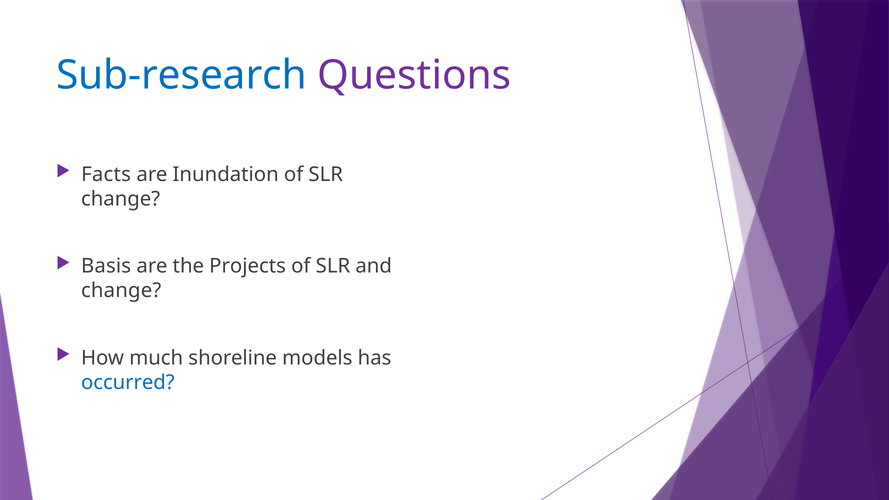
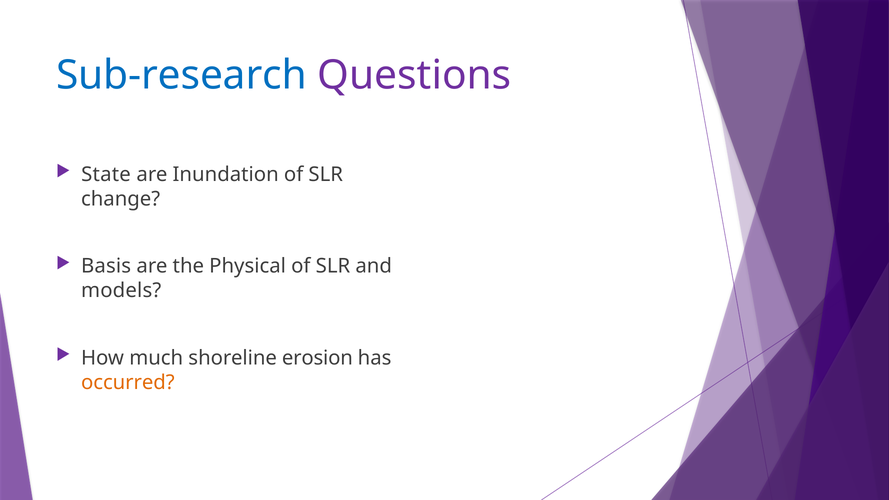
Facts: Facts -> State
Projects: Projects -> Physical
change at (121, 291): change -> models
models: models -> erosion
occurred colour: blue -> orange
